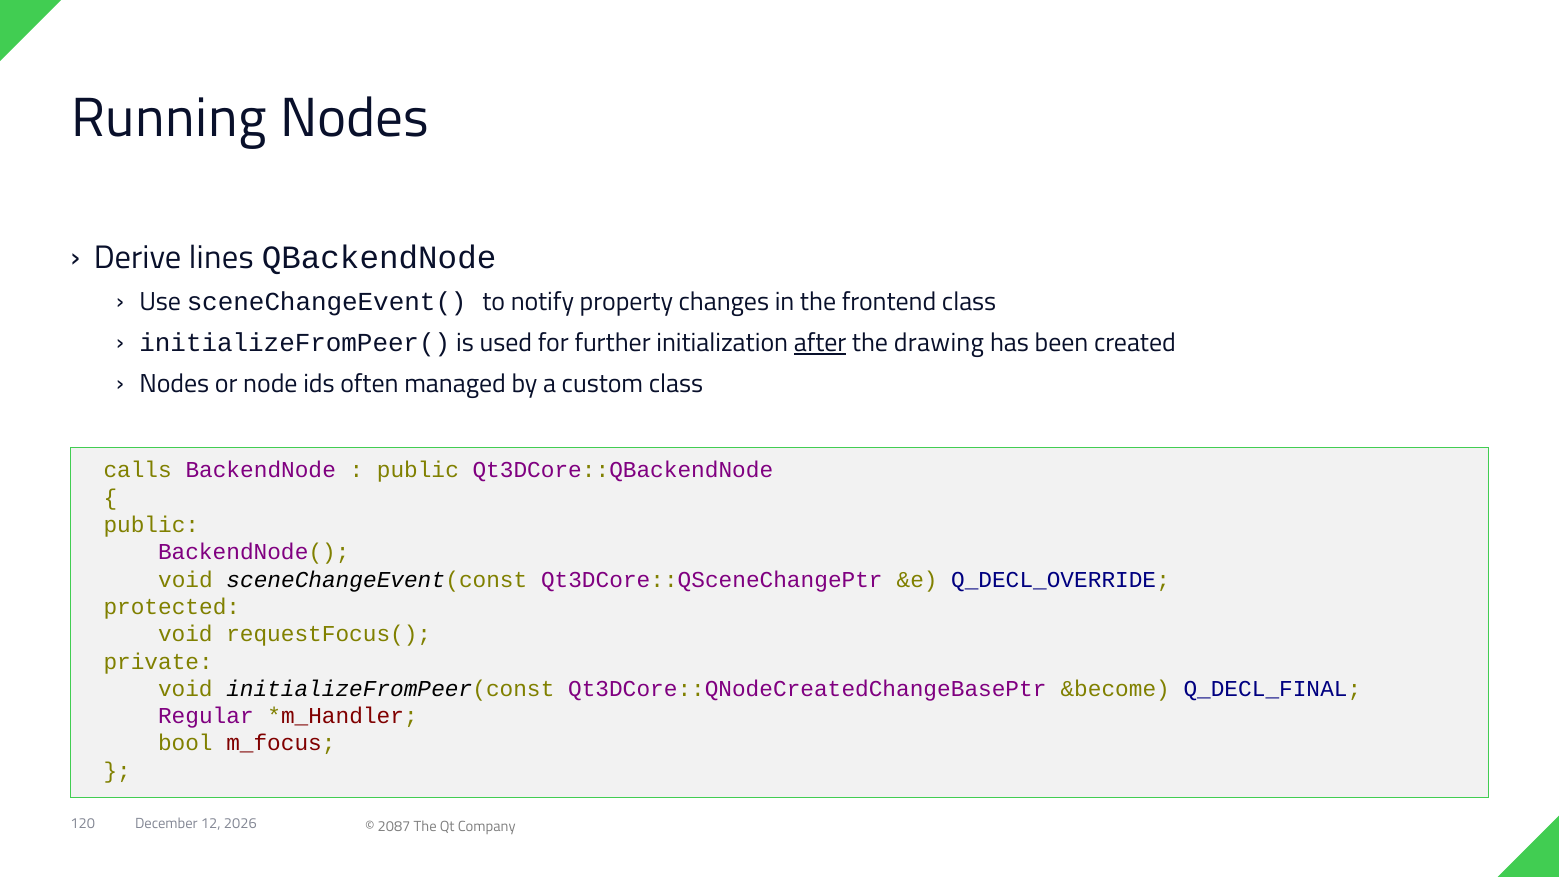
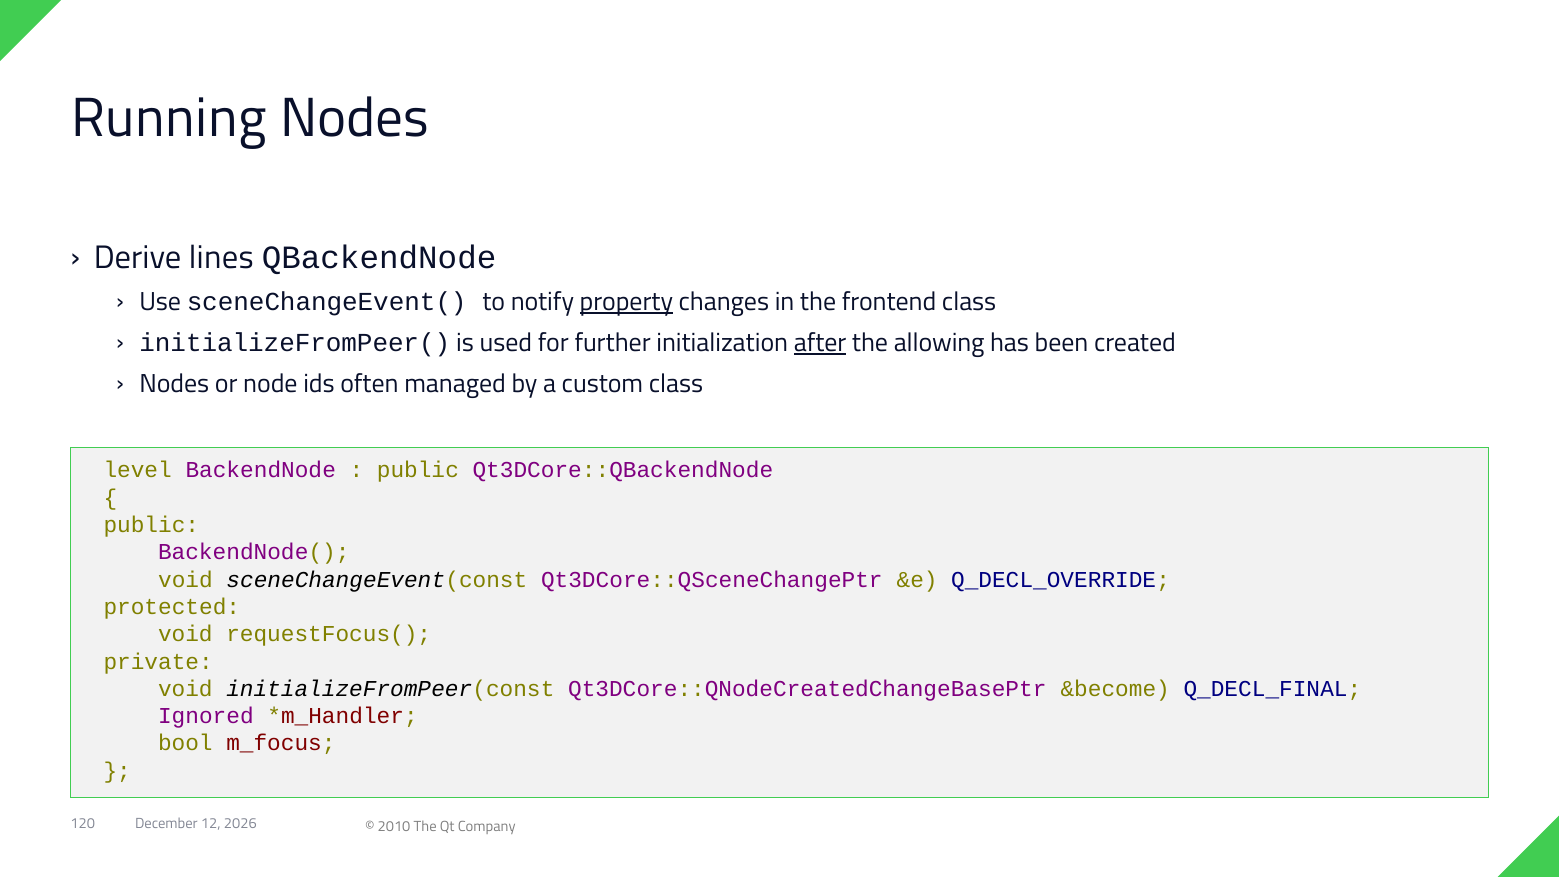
property underline: none -> present
drawing: drawing -> allowing
calls: calls -> level
Regular: Regular -> Ignored
2087: 2087 -> 2010
